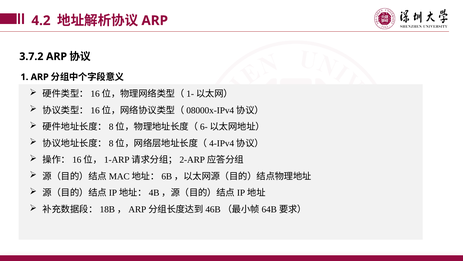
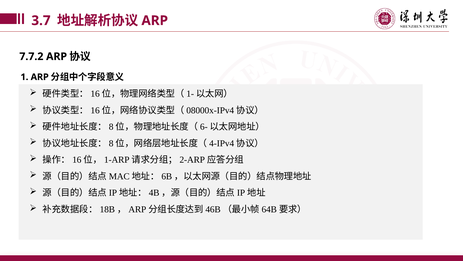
4.2: 4.2 -> 3.7
3.7.2: 3.7.2 -> 7.7.2
